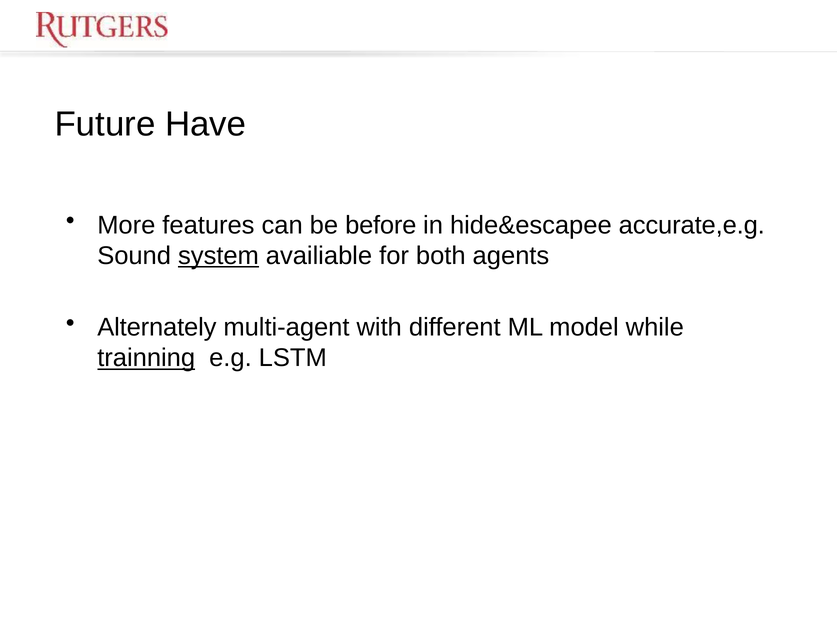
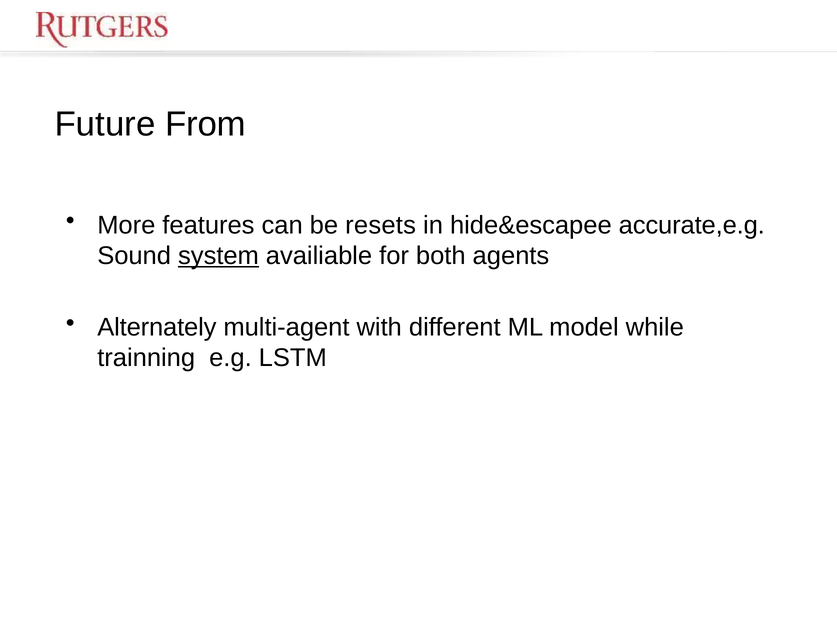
Have: Have -> From
before: before -> resets
trainning underline: present -> none
